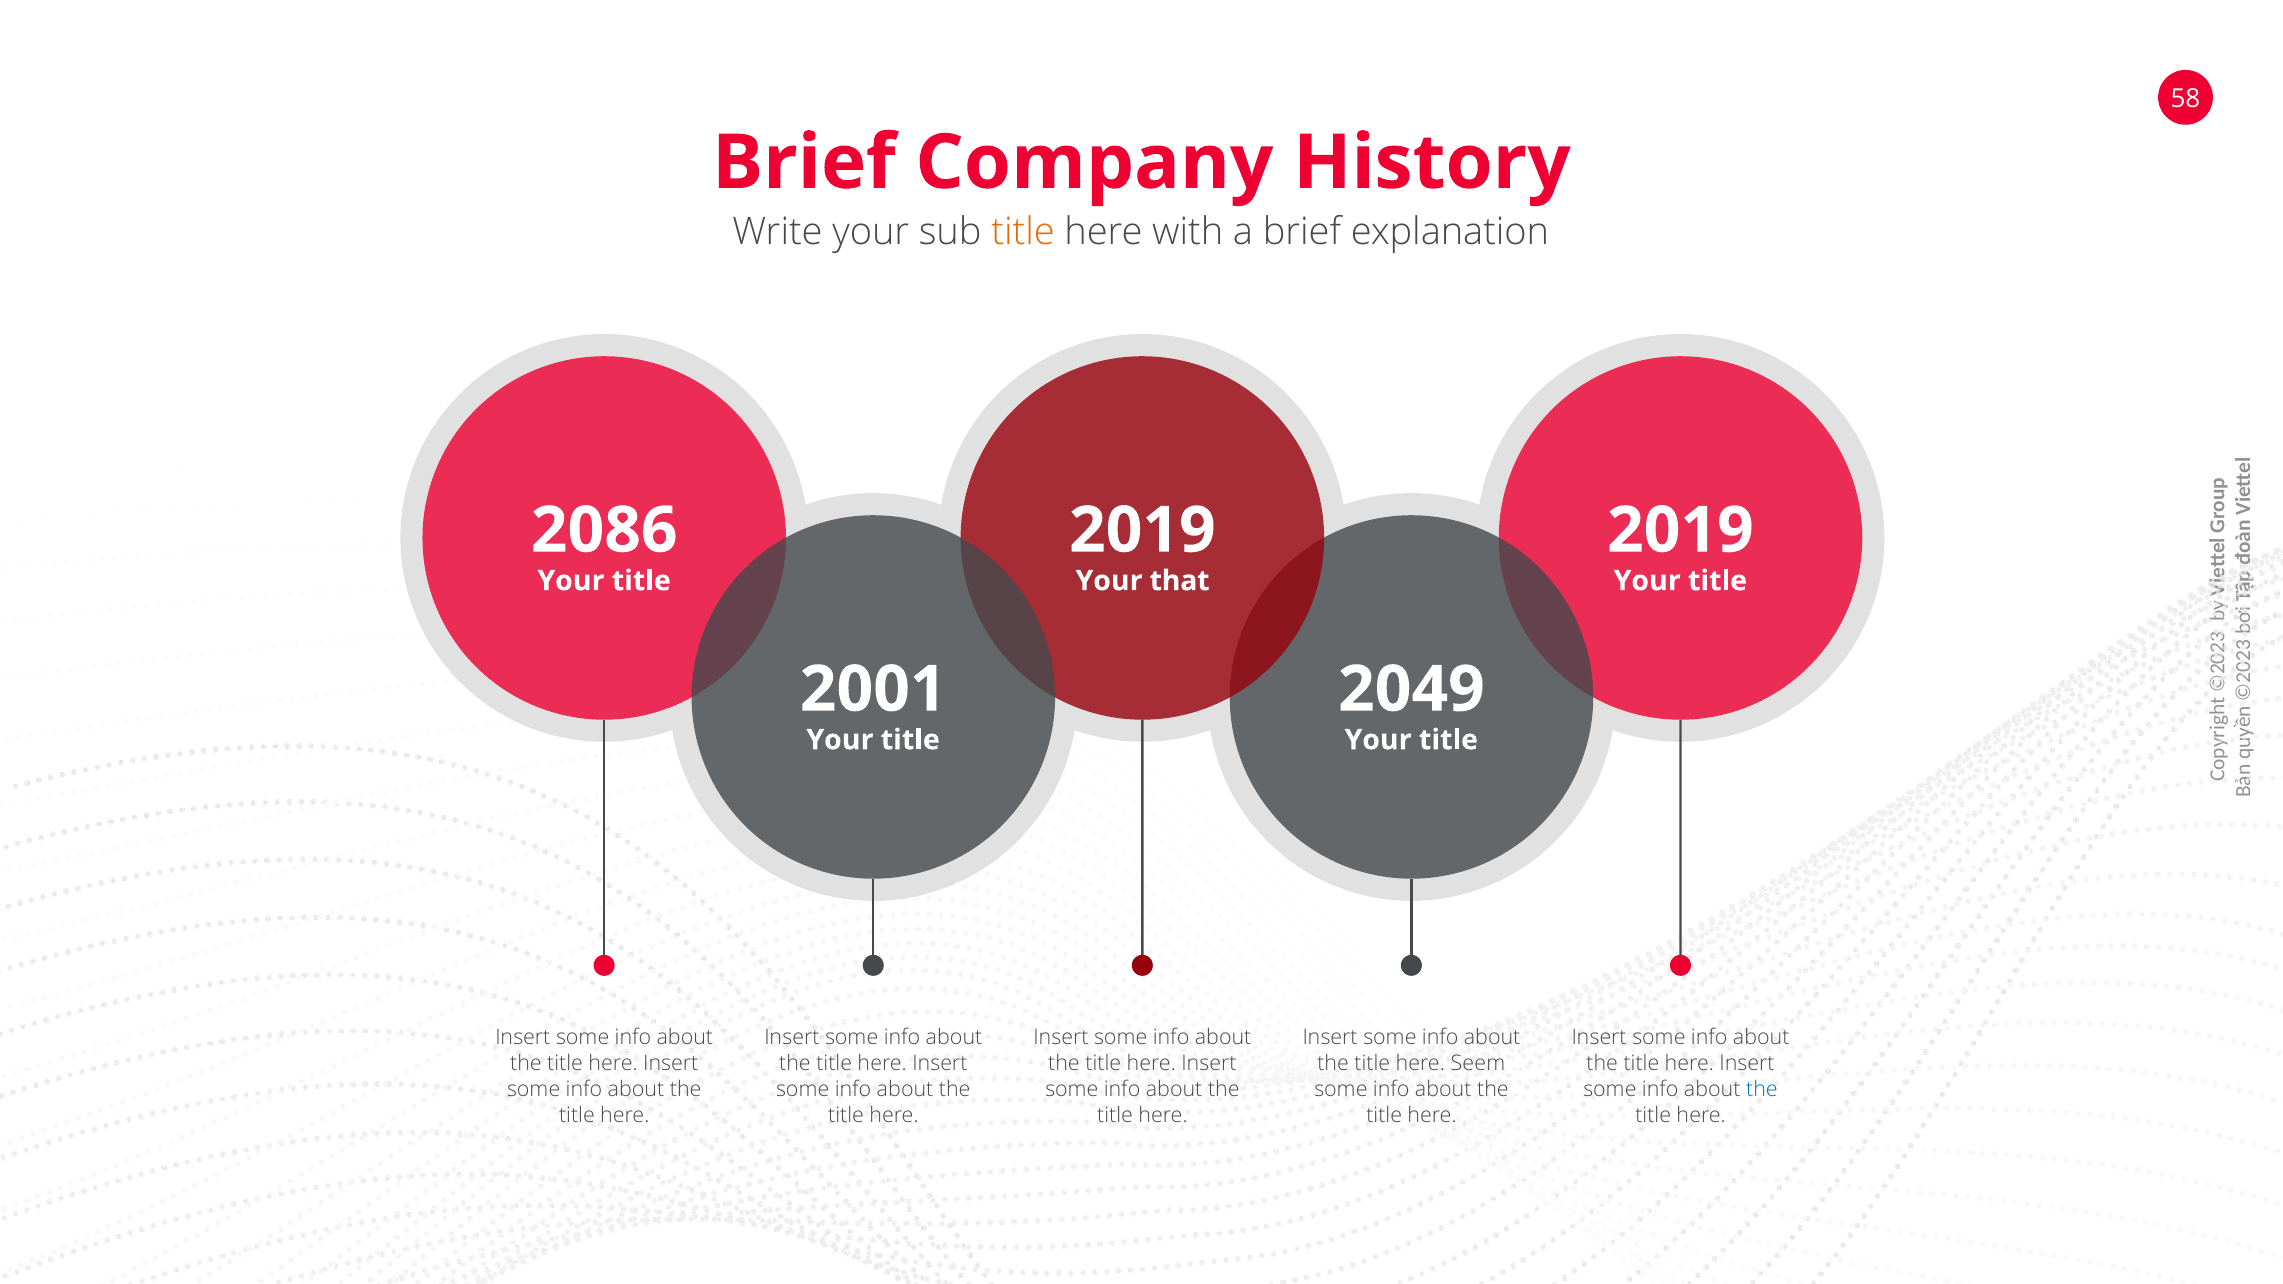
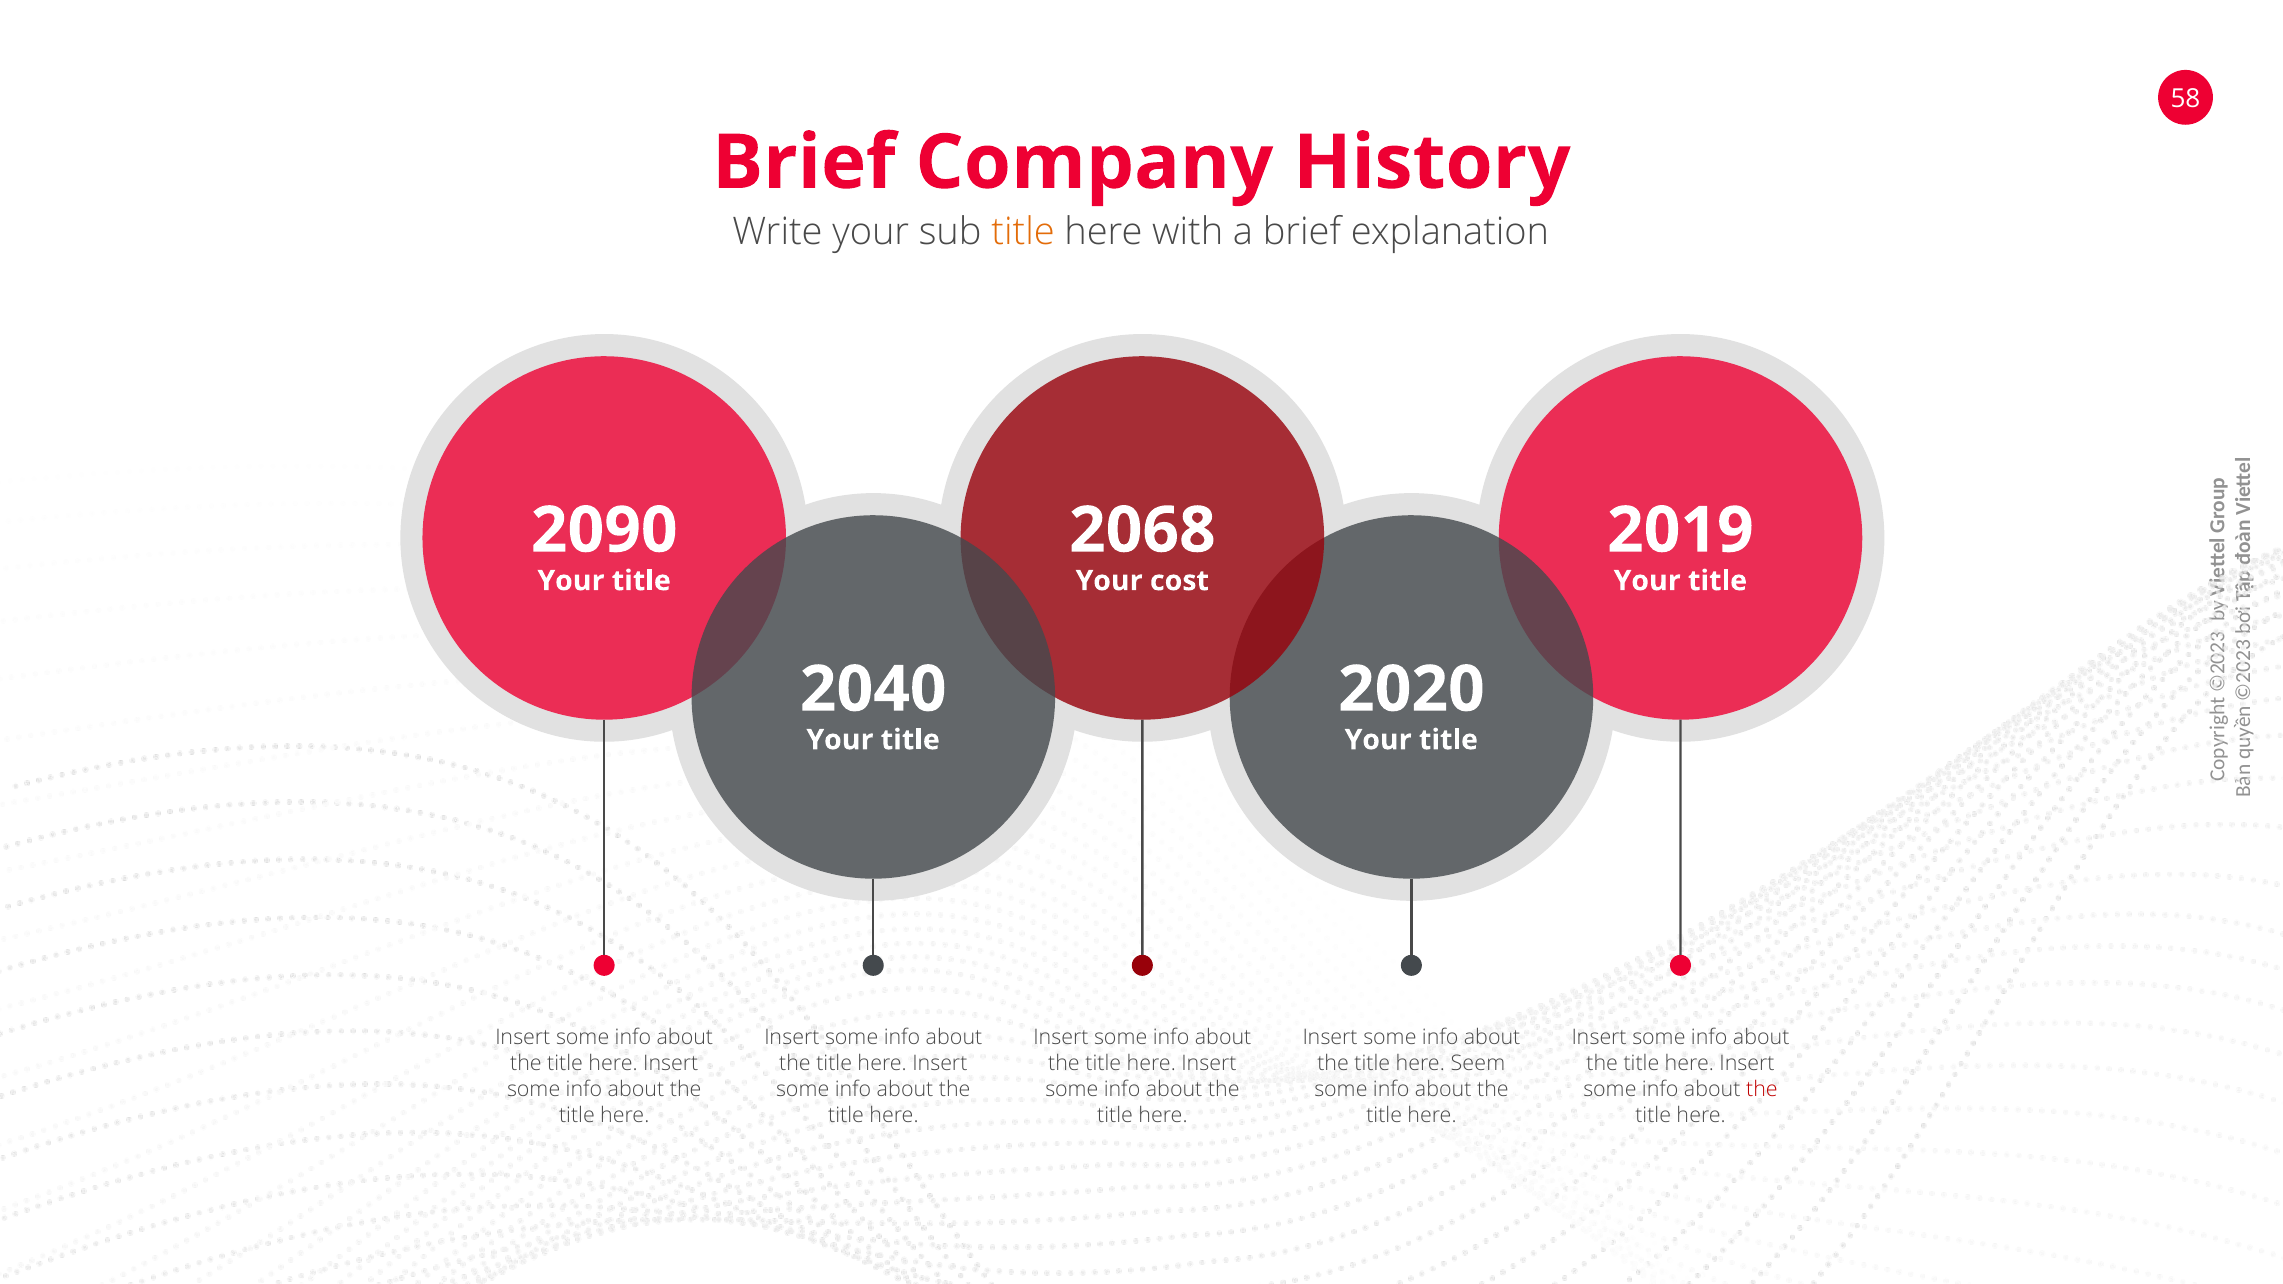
2086: 2086 -> 2090
2019 at (1142, 531): 2019 -> 2068
that: that -> cost
2001: 2001 -> 2040
2049: 2049 -> 2020
the at (1762, 1089) colour: blue -> red
